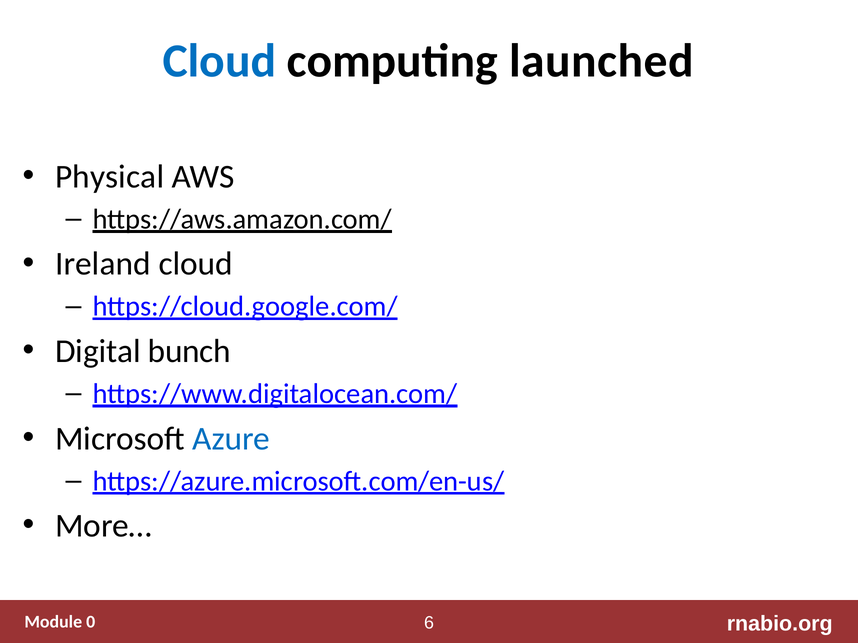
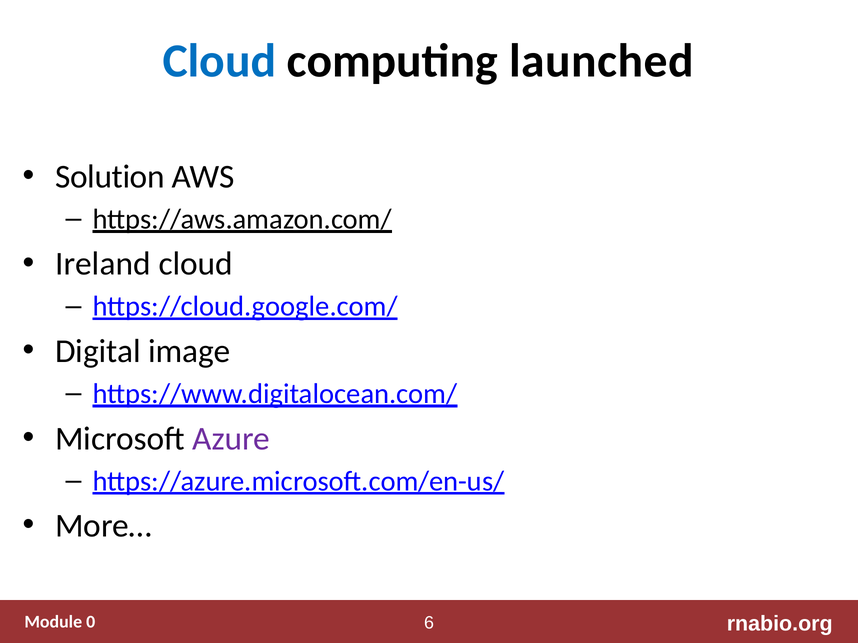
Physical: Physical -> Solution
bunch: bunch -> image
Azure colour: blue -> purple
